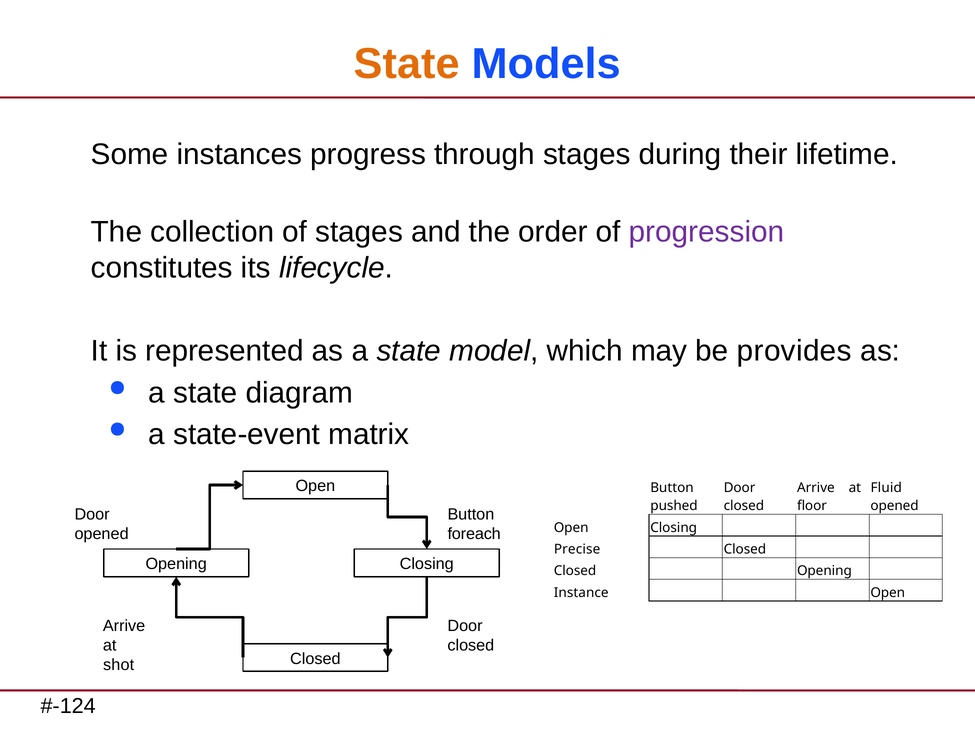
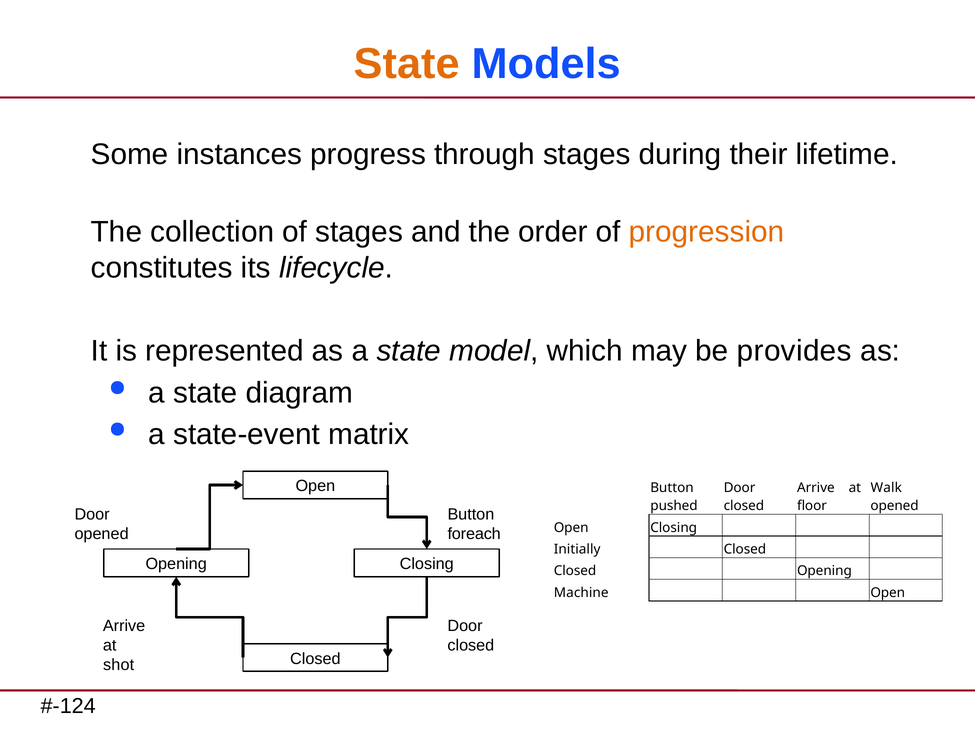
progression colour: purple -> orange
Fluid: Fluid -> Walk
Precise: Precise -> Initially
Instance: Instance -> Machine
